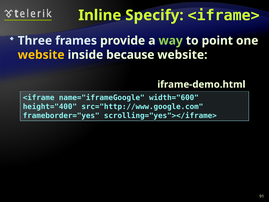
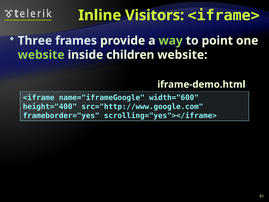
Specify: Specify -> Visitors
website at (41, 55) colour: yellow -> light green
because: because -> children
